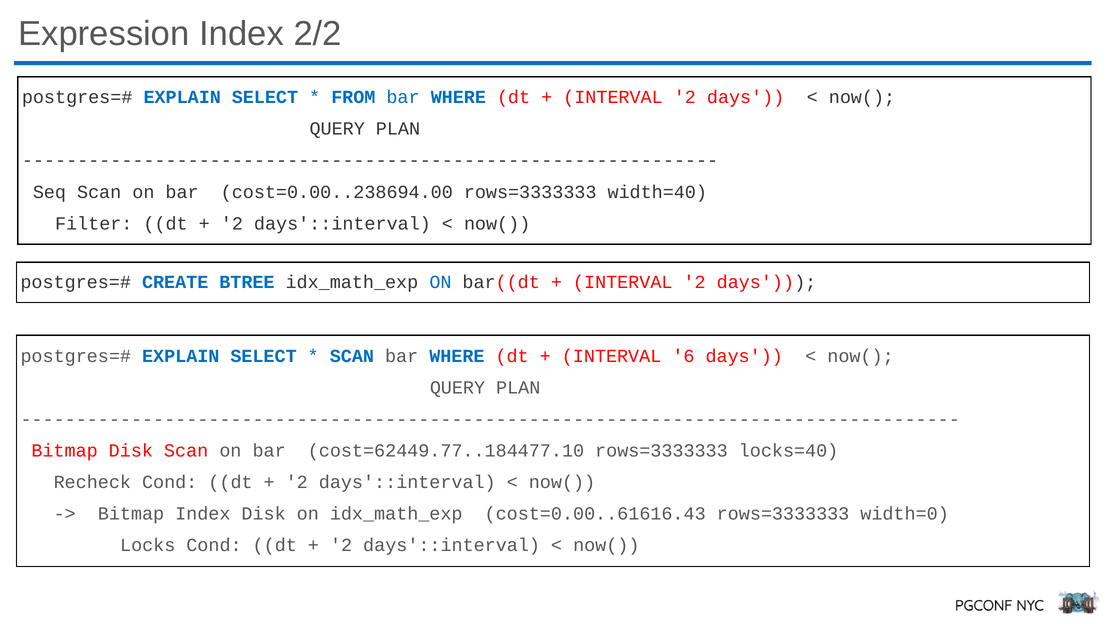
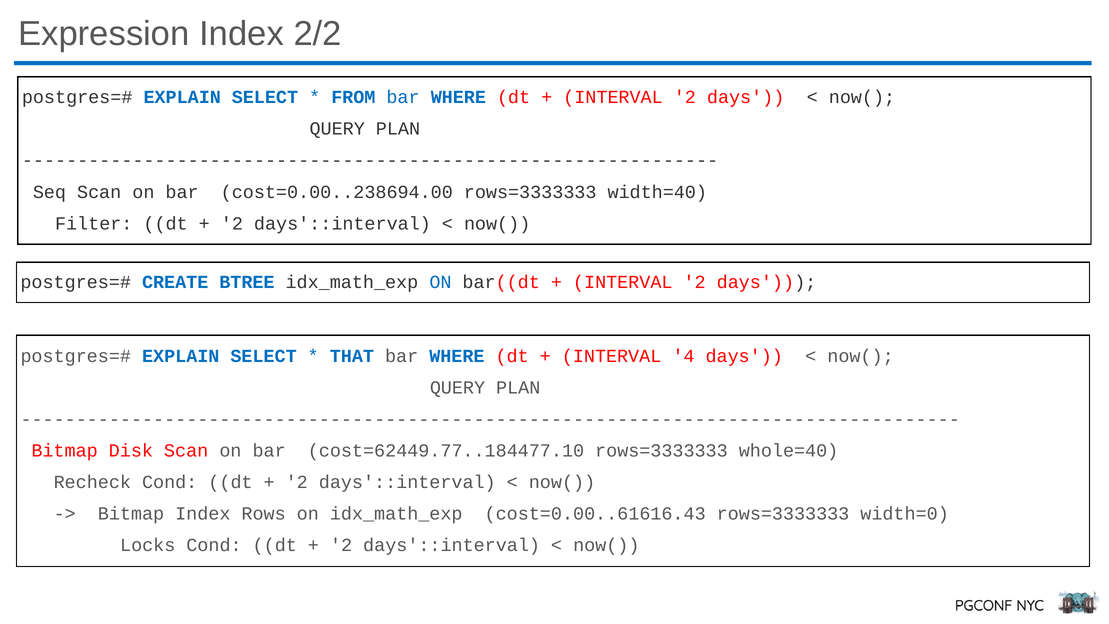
SCAN at (352, 356): SCAN -> THAT
6: 6 -> 4
locks=40: locks=40 -> whole=40
Index Disk: Disk -> Rows
